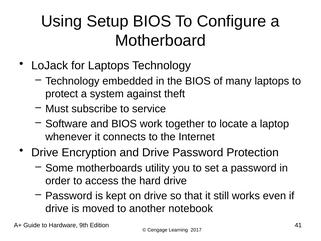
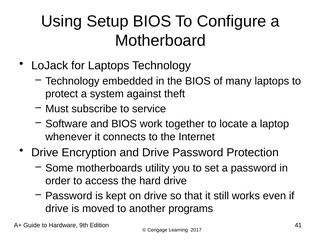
notebook: notebook -> programs
